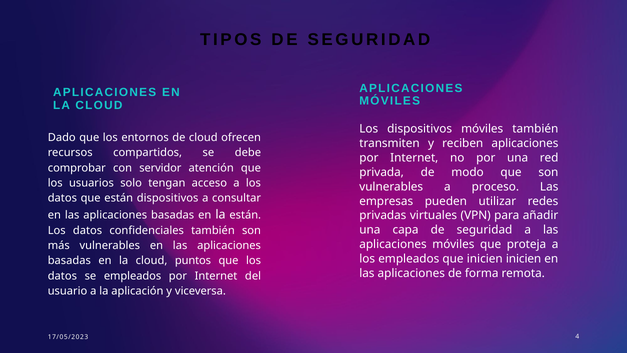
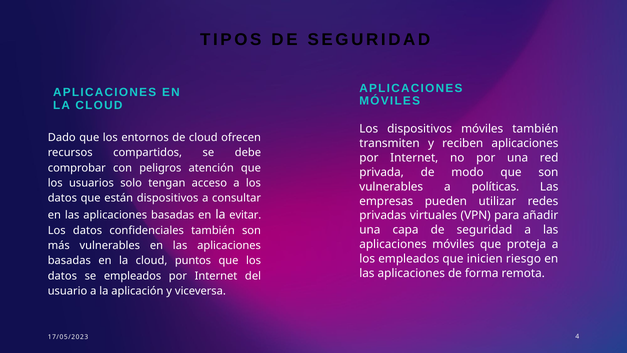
servidor: servidor -> peligros
proceso: proceso -> políticas
la están: están -> evitar
inicien inicien: inicien -> riesgo
